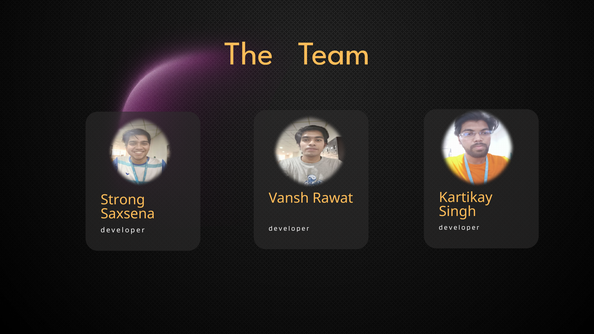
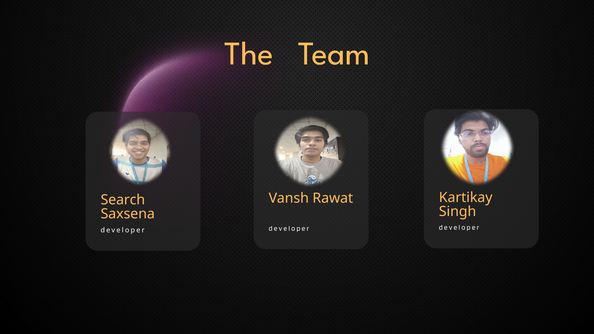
Strong: Strong -> Search
